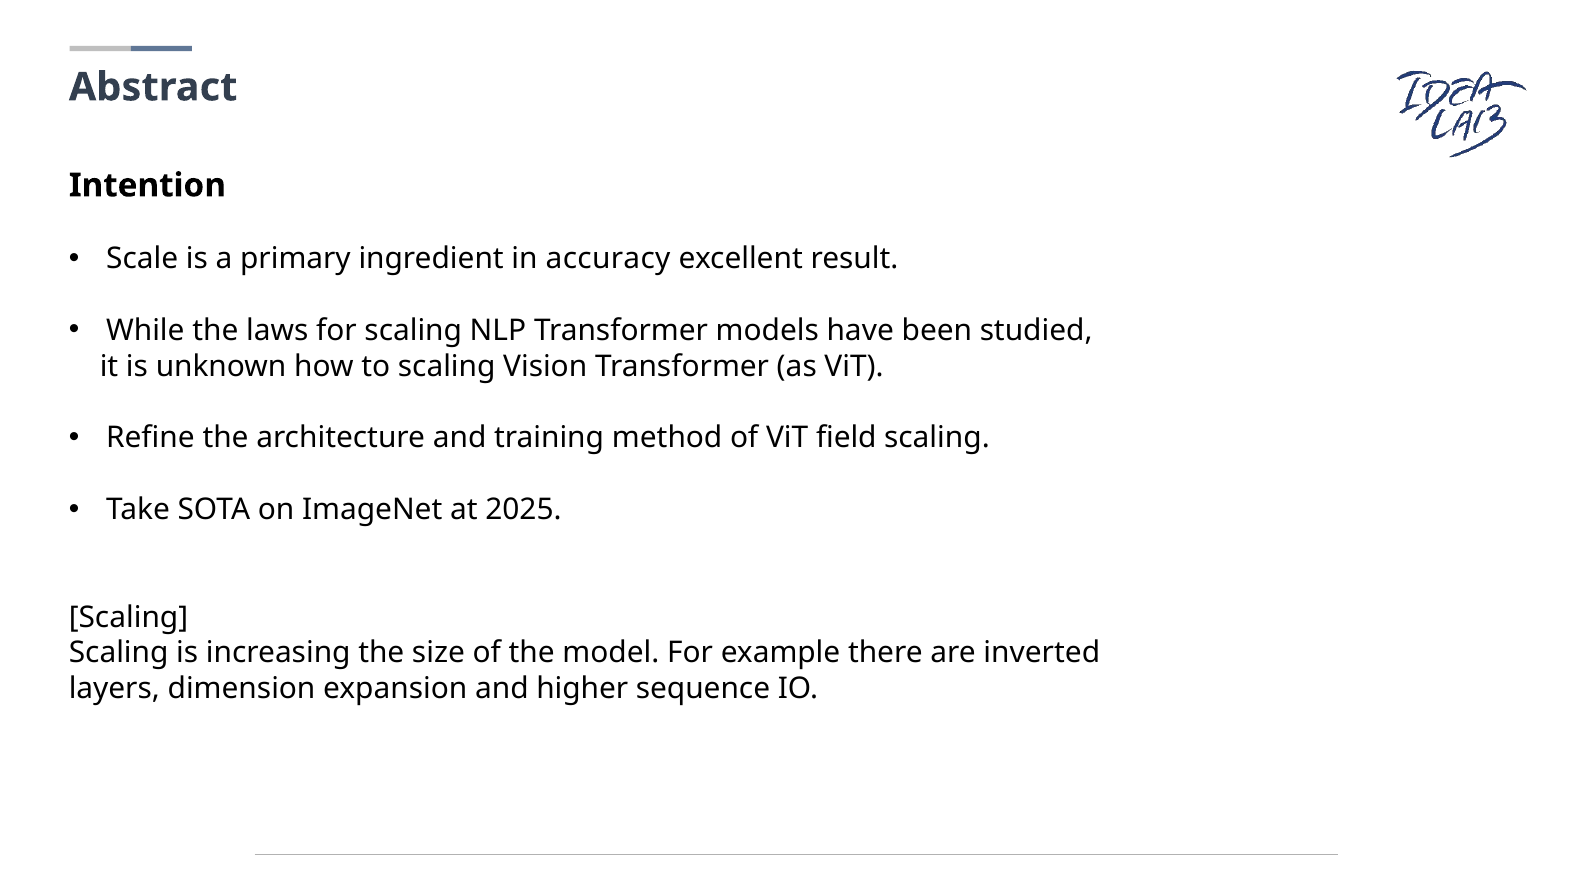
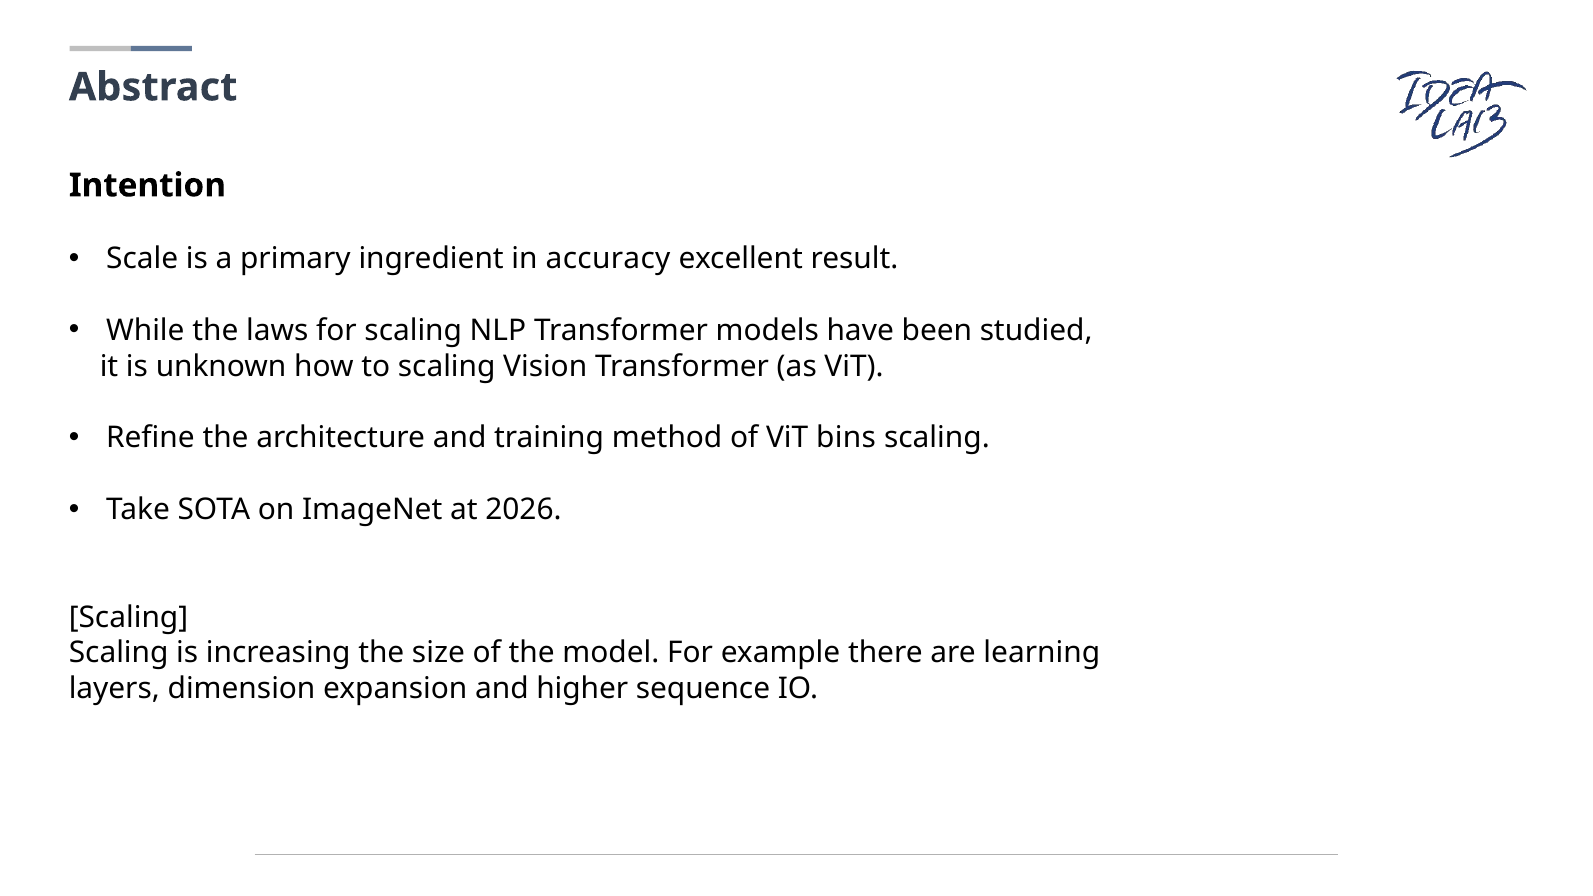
field: field -> bins
2025: 2025 -> 2026
inverted: inverted -> learning
